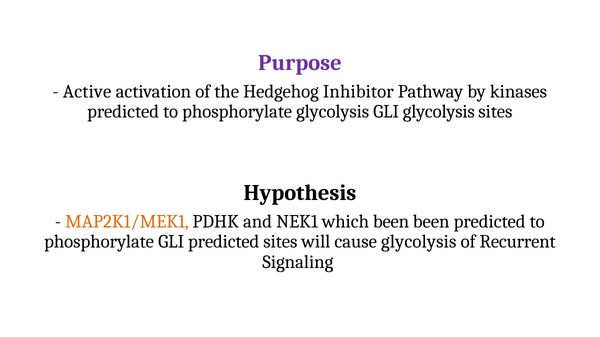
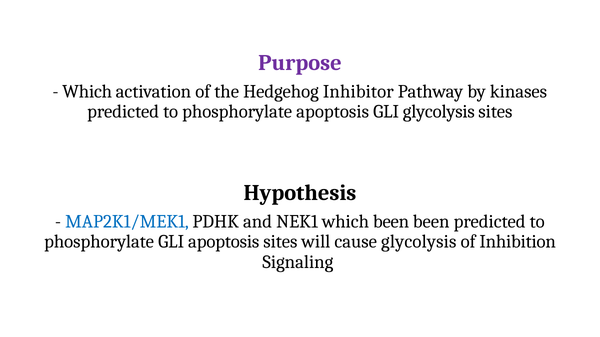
Active at (87, 92): Active -> Which
phosphorylate glycolysis: glycolysis -> apoptosis
MAP2K1/MEK1 colour: orange -> blue
GLI predicted: predicted -> apoptosis
Recurrent: Recurrent -> Inhibition
